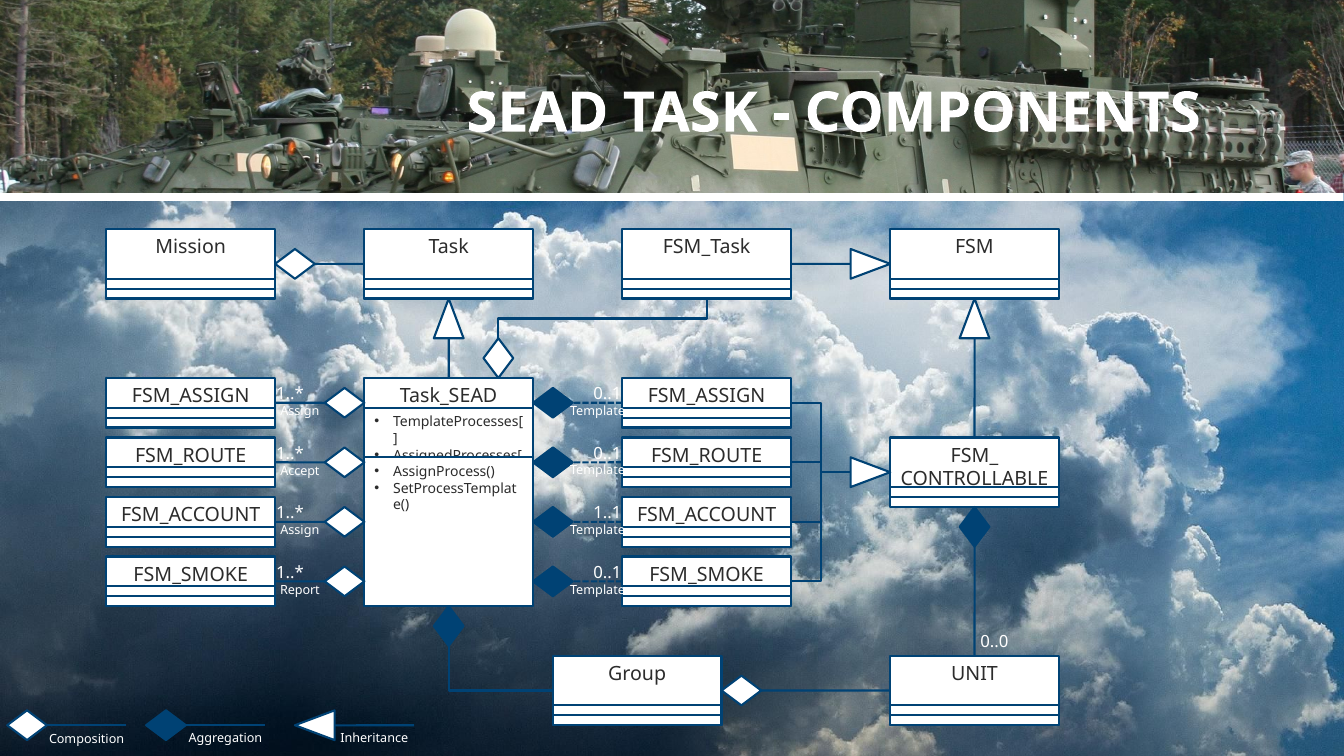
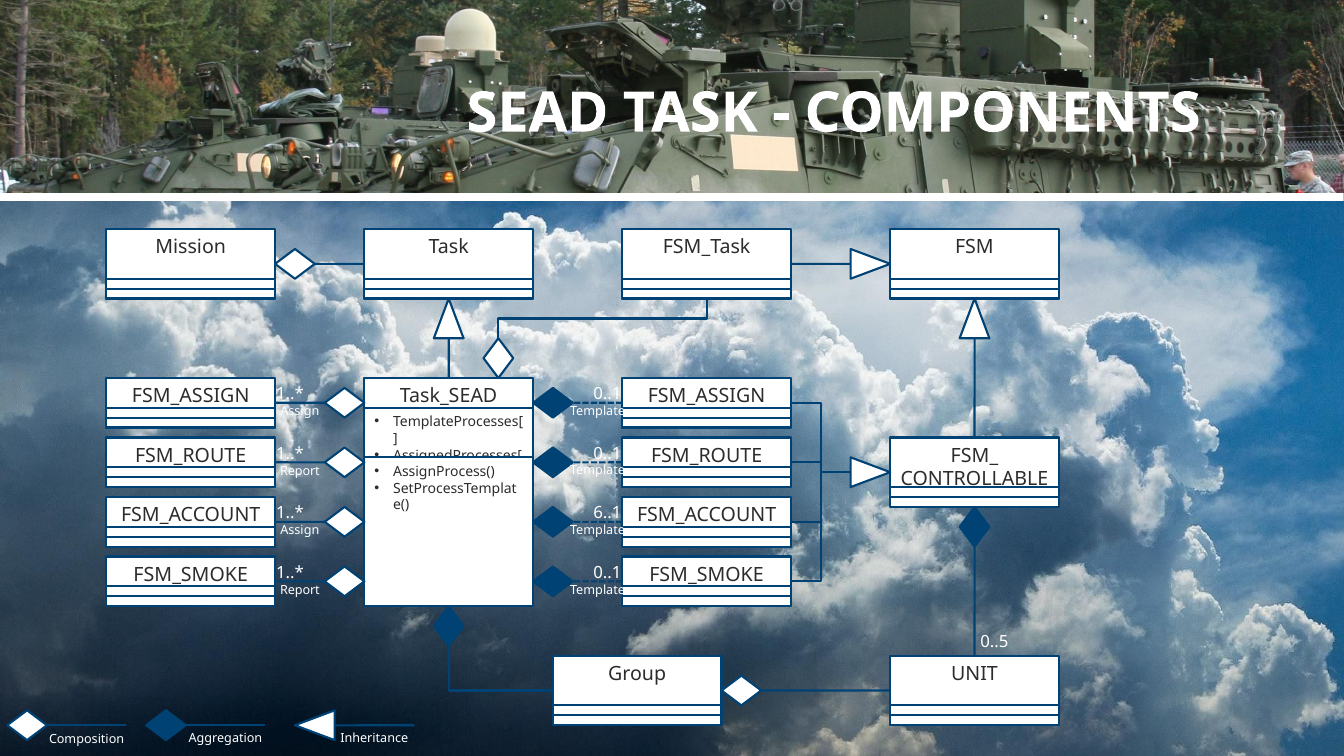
Accept at (300, 471): Accept -> Report
1..1: 1..1 -> 6..1
0..0: 0..0 -> 0..5
